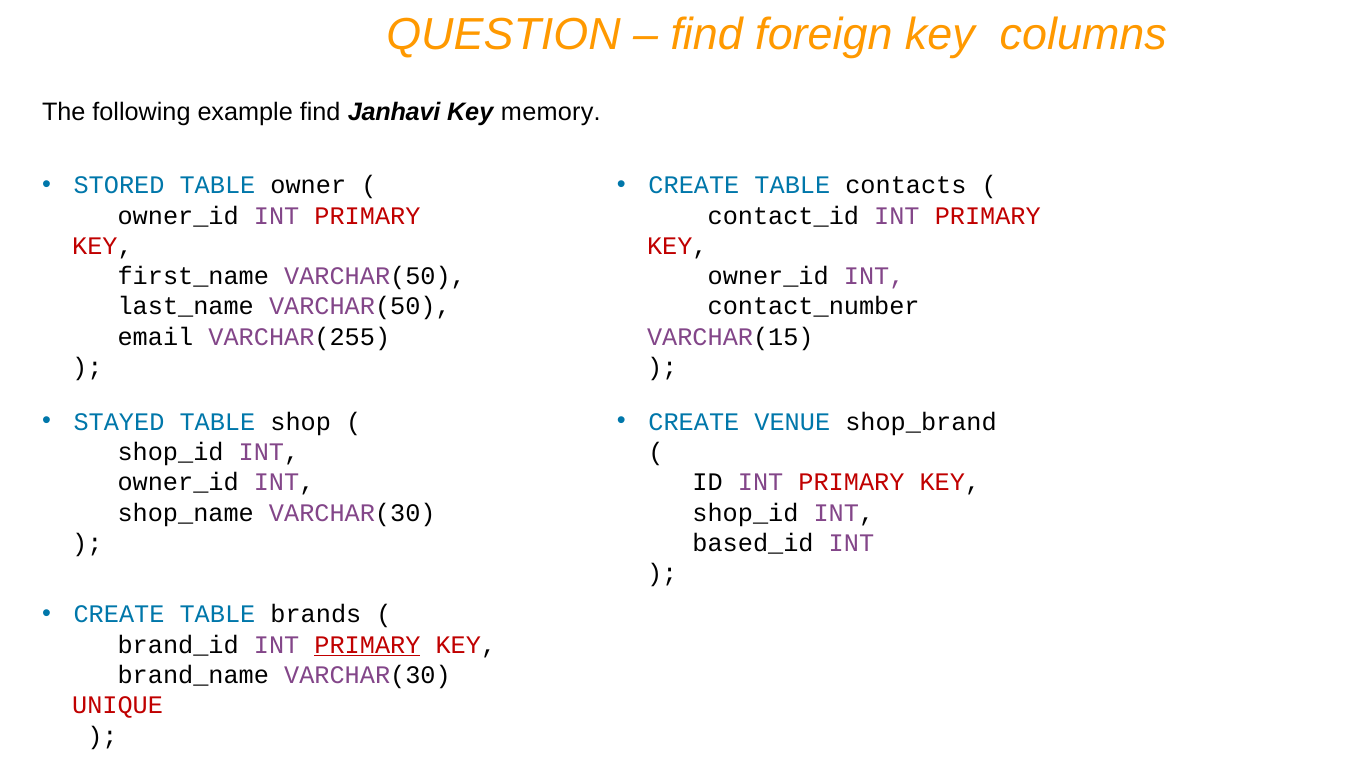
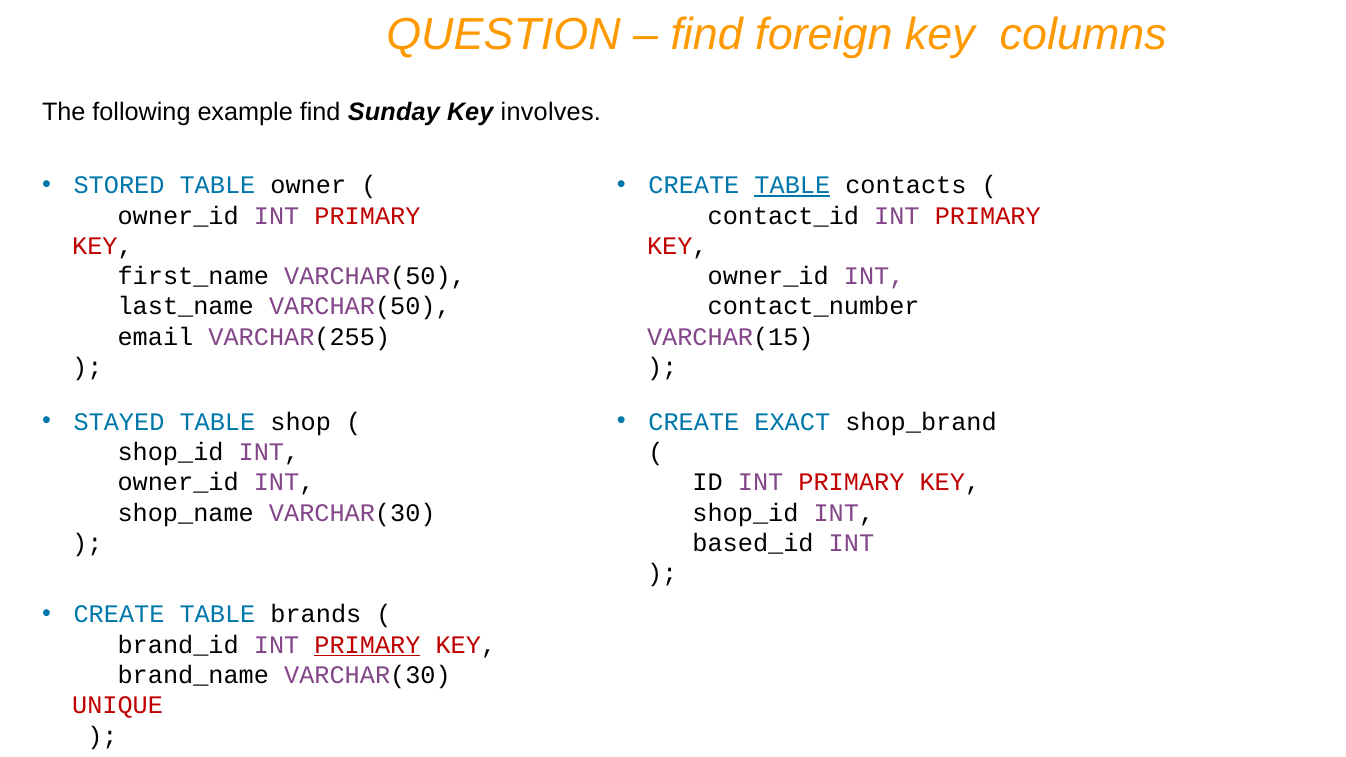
Janhavi: Janhavi -> Sunday
memory: memory -> involves
TABLE at (792, 185) underline: none -> present
VENUE: VENUE -> EXACT
